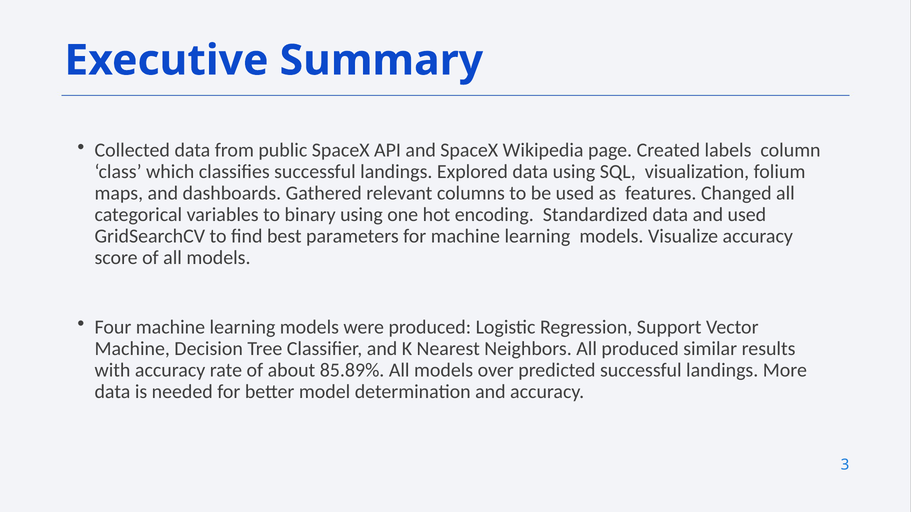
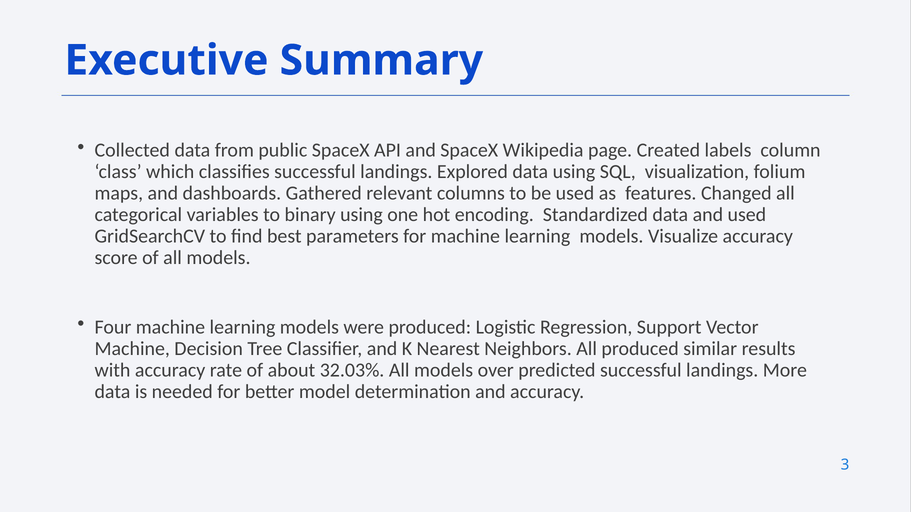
85.89%: 85.89% -> 32.03%
